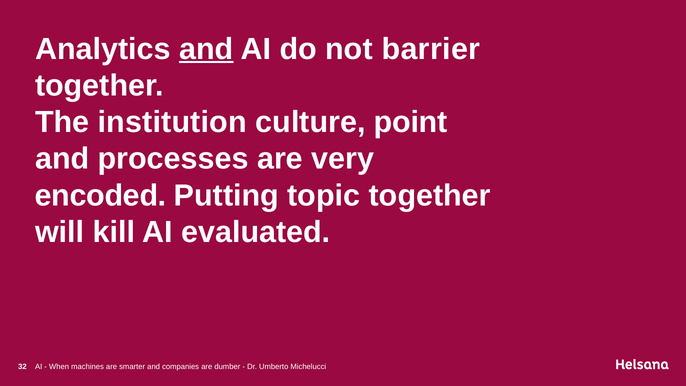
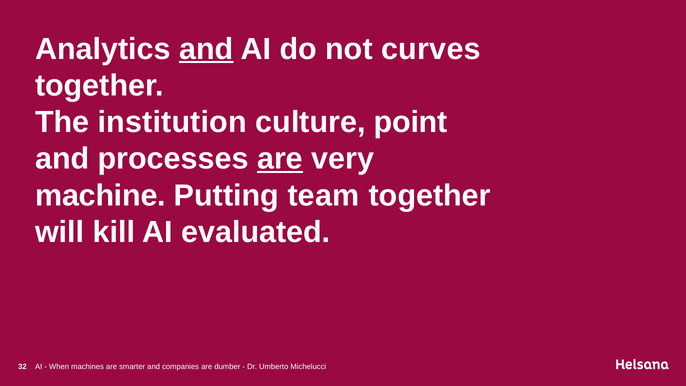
barrier: barrier -> curves
are at (280, 159) underline: none -> present
encoded: encoded -> machine
topic: topic -> team
